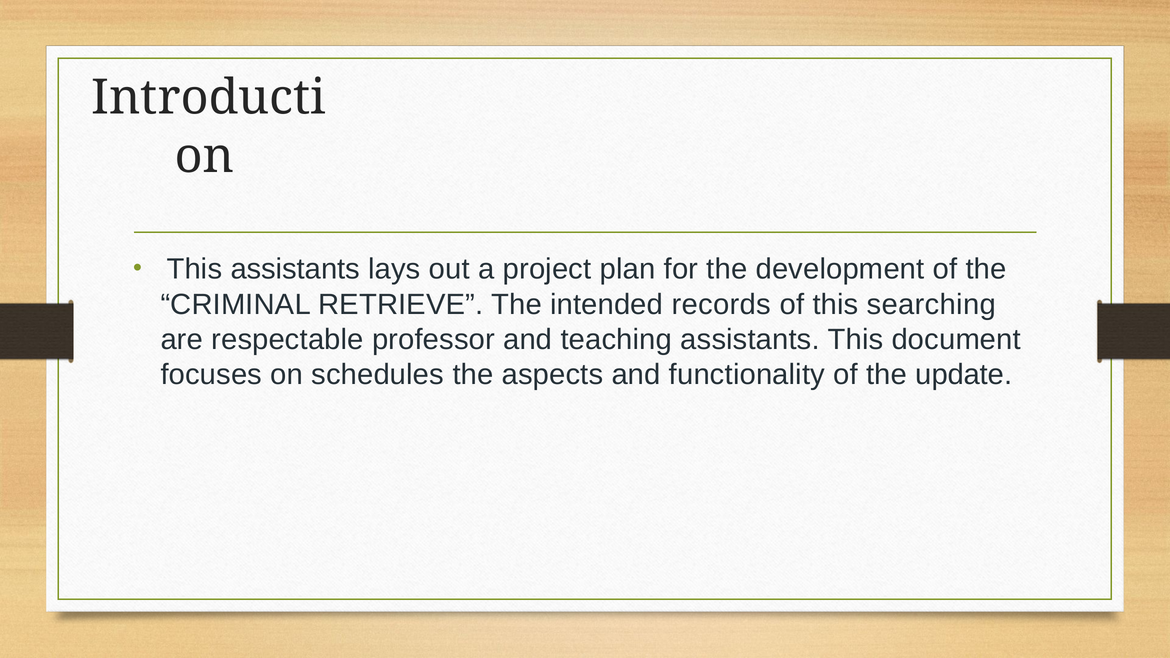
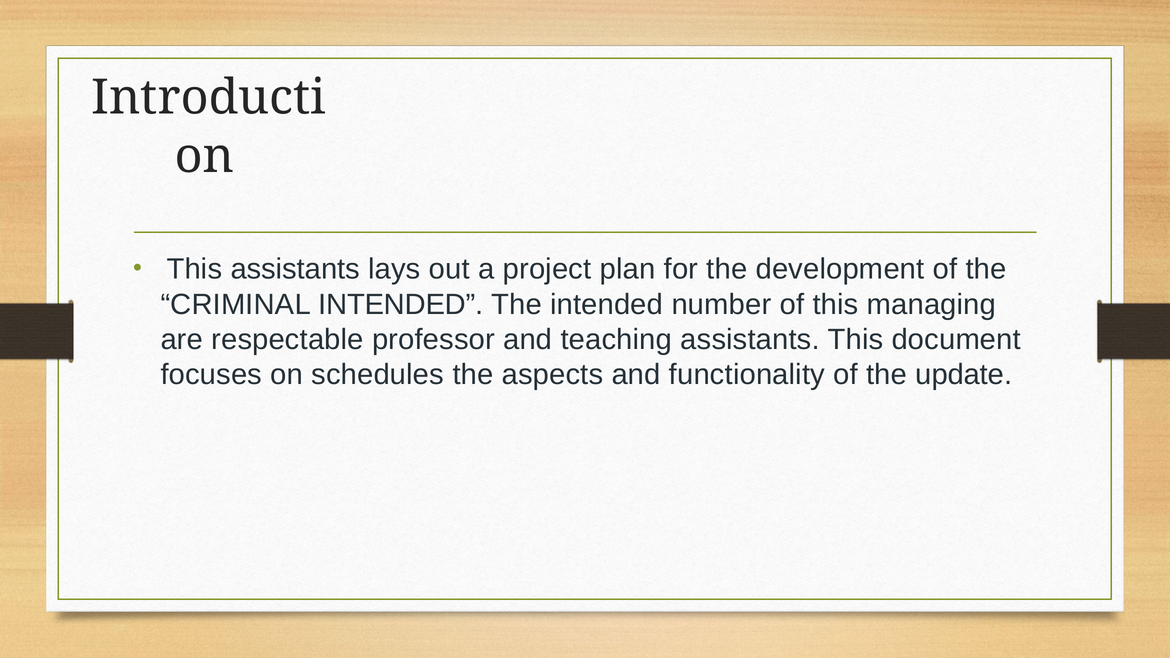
CRIMINAL RETRIEVE: RETRIEVE -> INTENDED
records: records -> number
searching: searching -> managing
